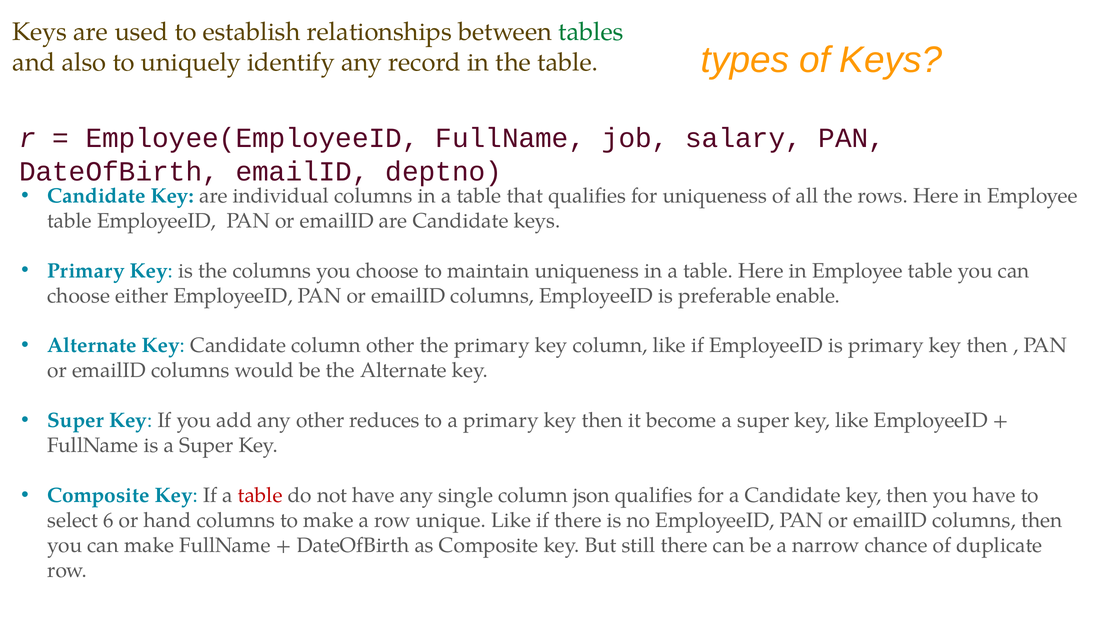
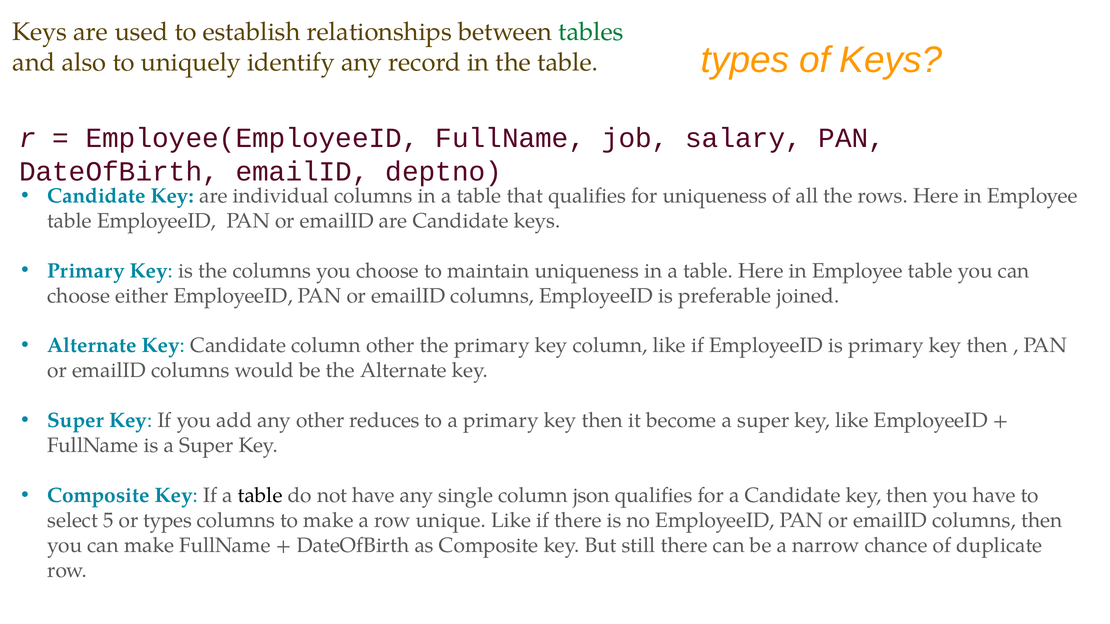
enable: enable -> joined
table at (260, 496) colour: red -> black
6: 6 -> 5
or hand: hand -> types
